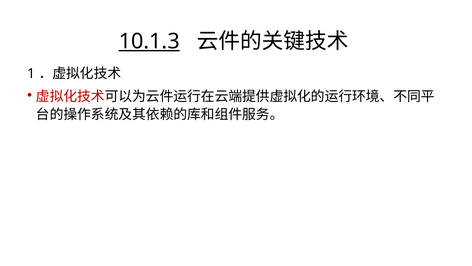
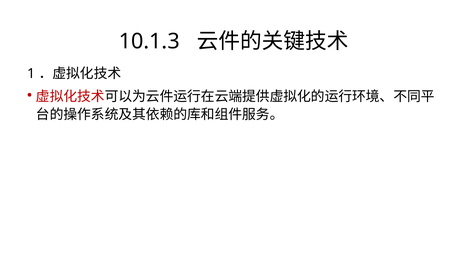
10.1.3 underline: present -> none
